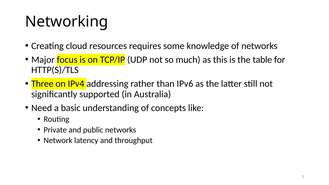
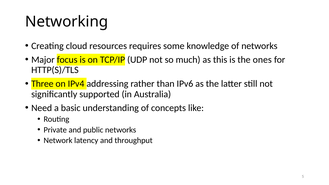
table: table -> ones
